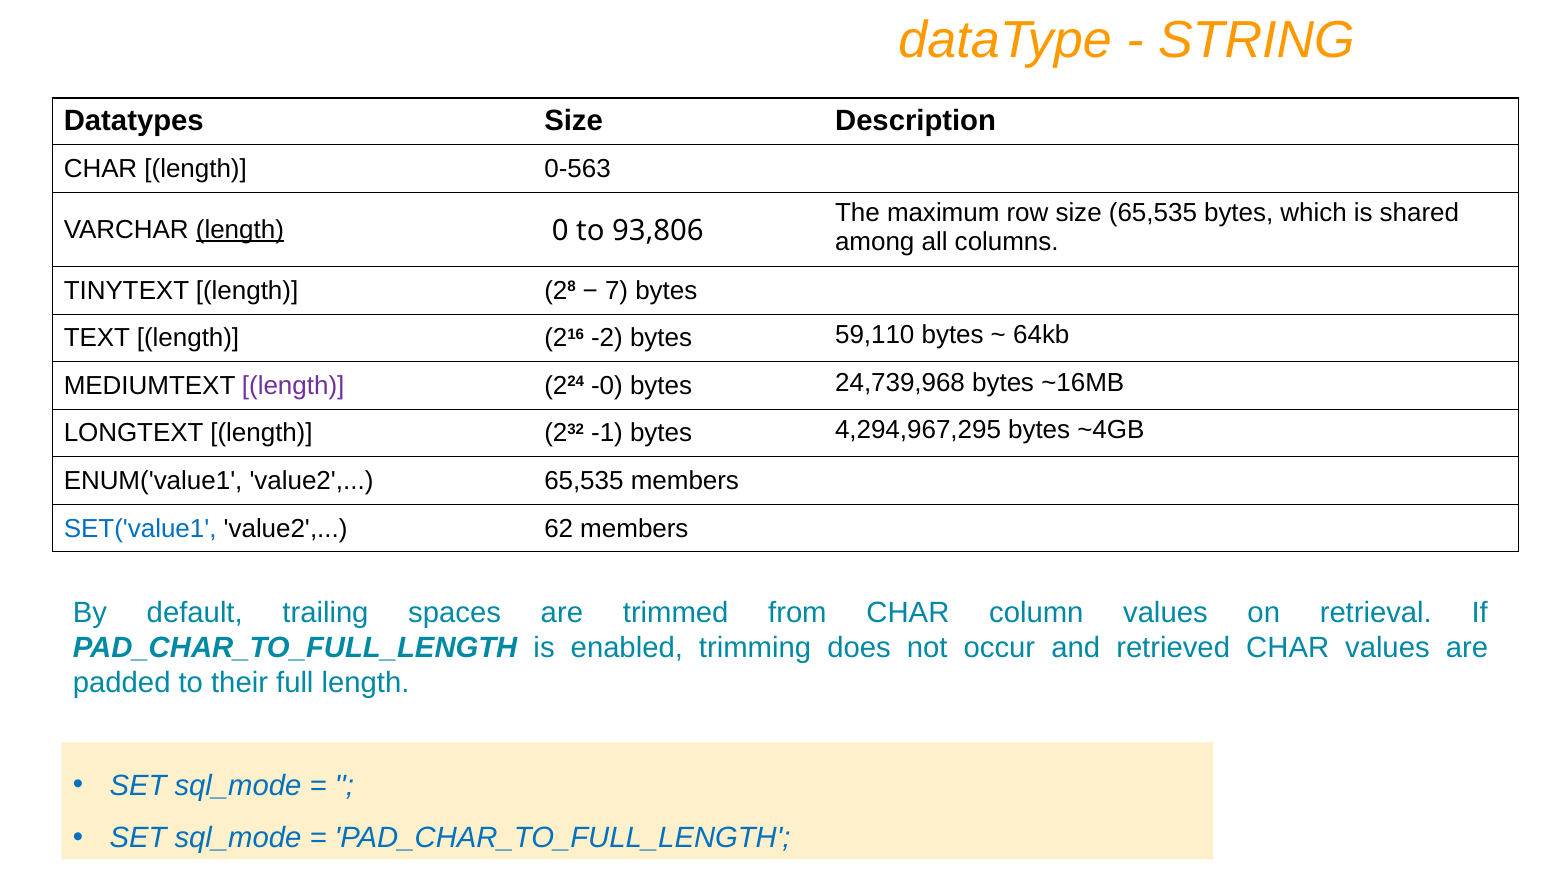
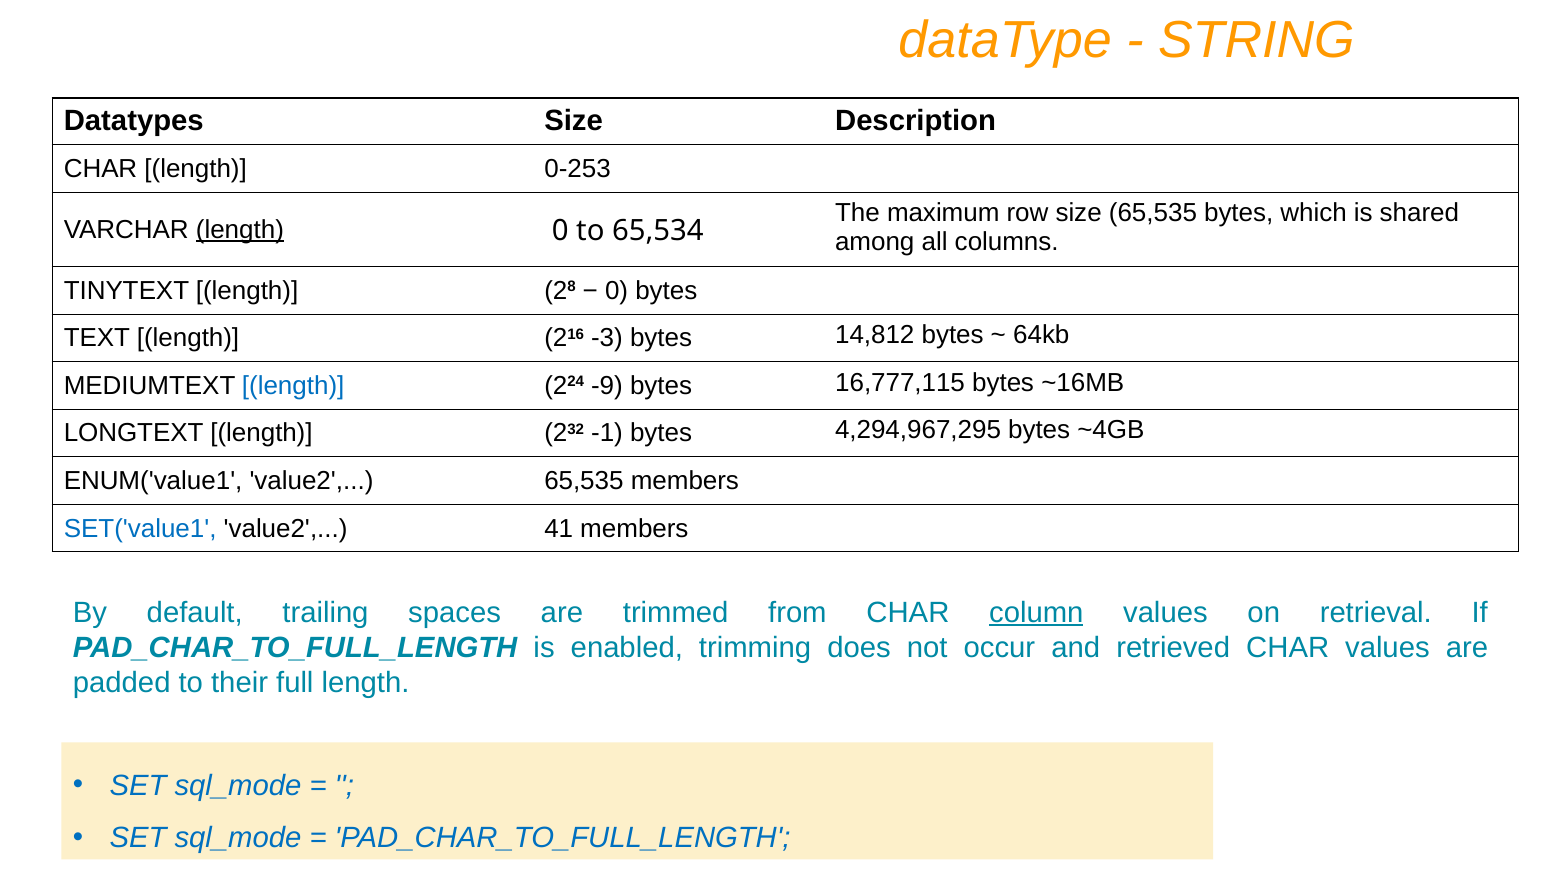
0-563: 0-563 -> 0-253
93,806: 93,806 -> 65,534
7 at (617, 291): 7 -> 0
-2: -2 -> -3
59,110: 59,110 -> 14,812
length at (293, 386) colour: purple -> blue
-0: -0 -> -9
24,739,968: 24,739,968 -> 16,777,115
62: 62 -> 41
column underline: none -> present
